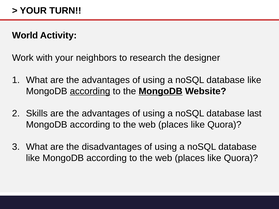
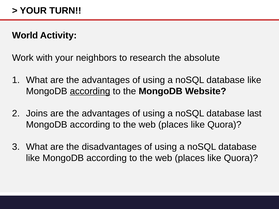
designer: designer -> absolute
MongoDB at (161, 91) underline: present -> none
Skills: Skills -> Joins
